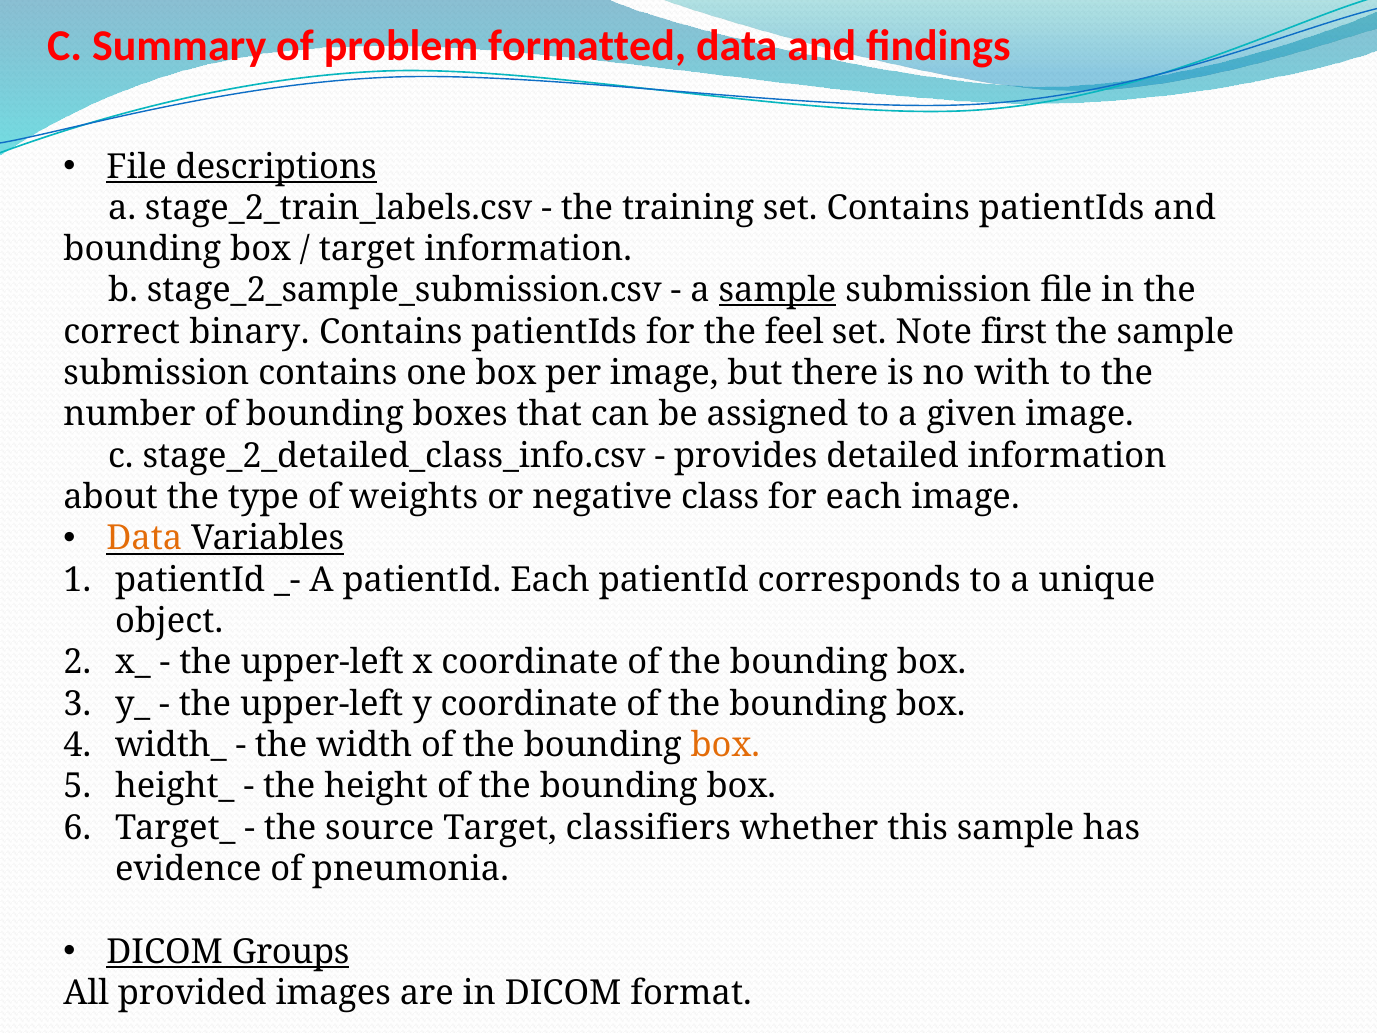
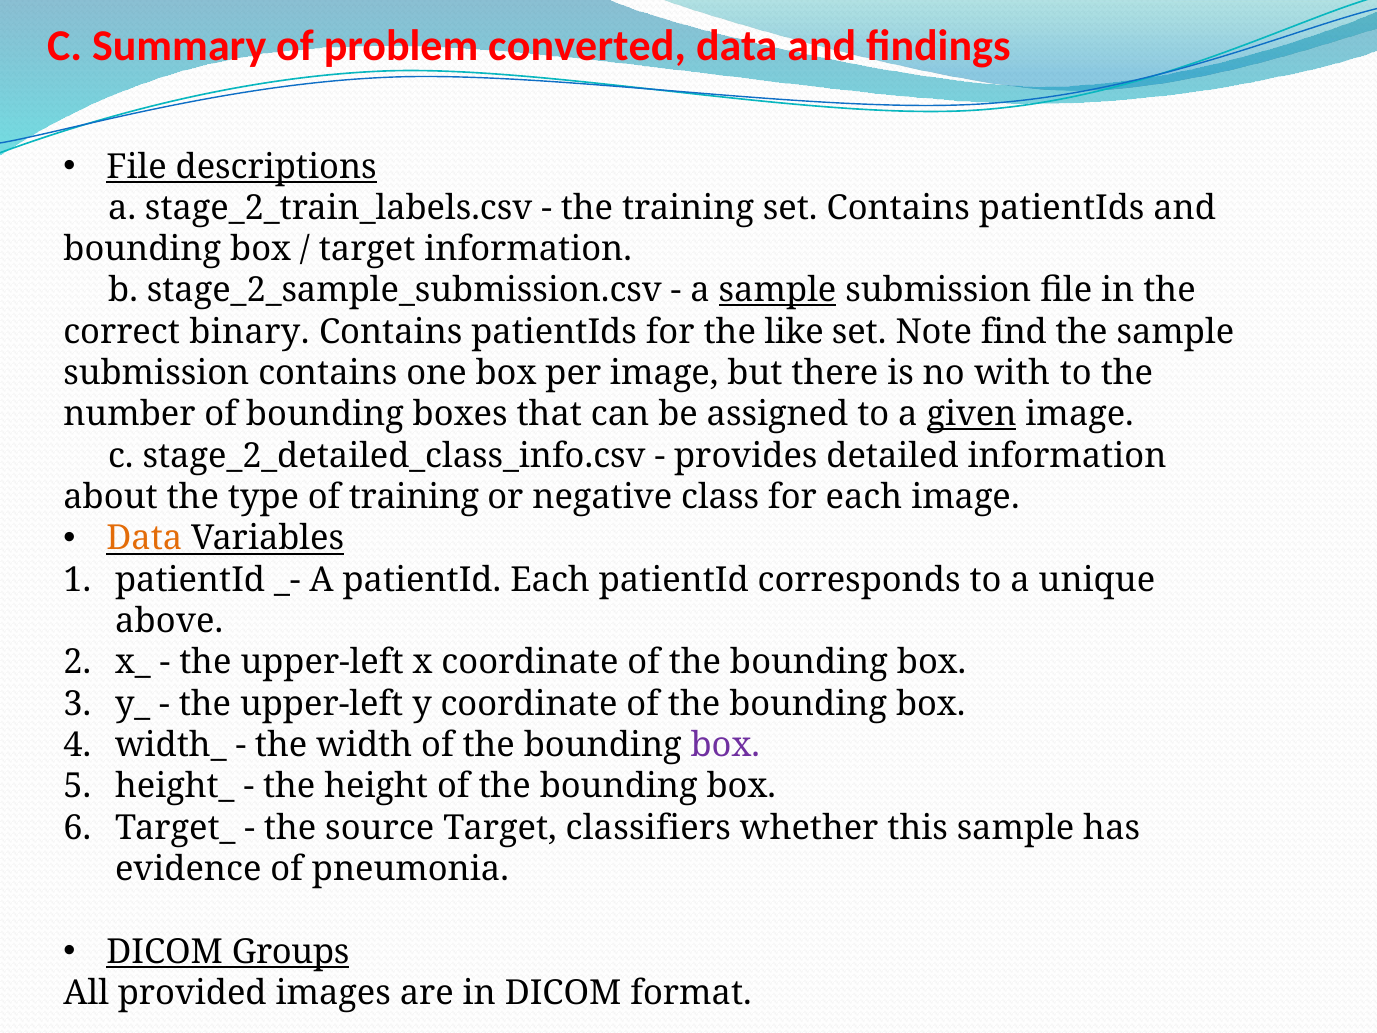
formatted: formatted -> converted
feel: feel -> like
first: first -> find
given underline: none -> present
of weights: weights -> training
object: object -> above
box at (725, 745) colour: orange -> purple
